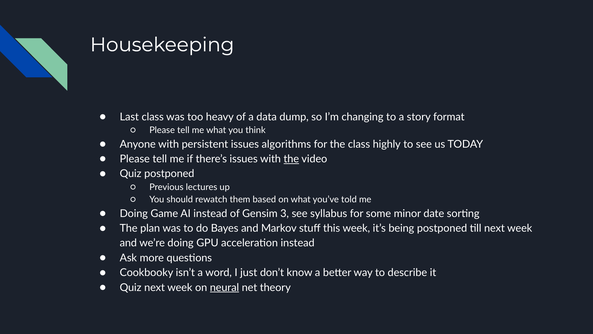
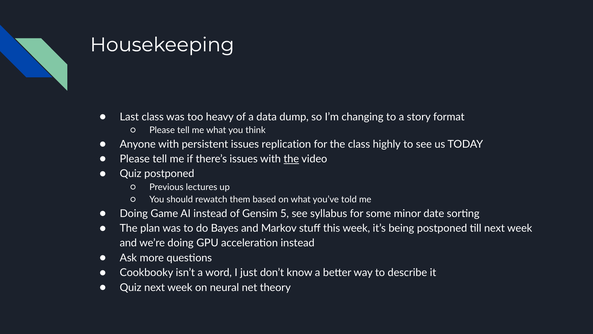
algorithms: algorithms -> replication
3: 3 -> 5
neural underline: present -> none
